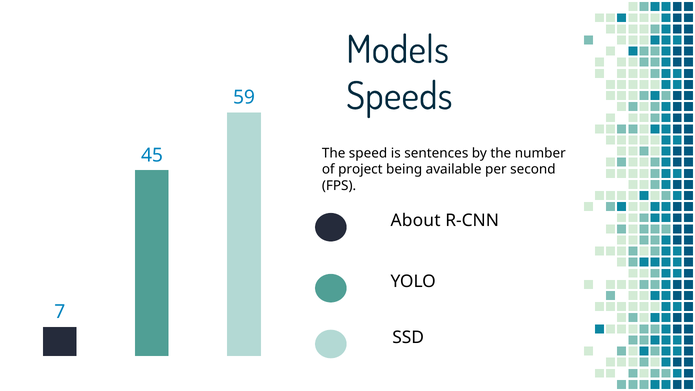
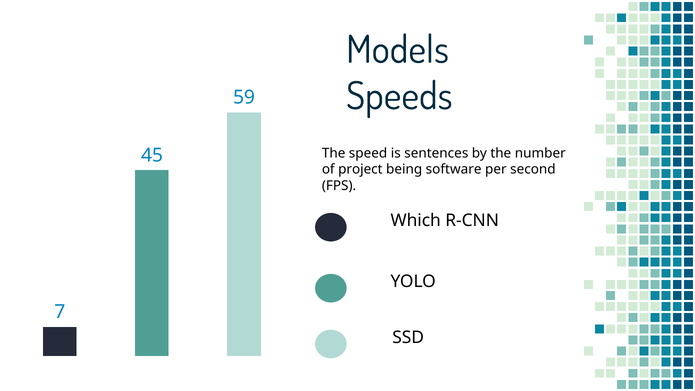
available: available -> software
About: About -> Which
